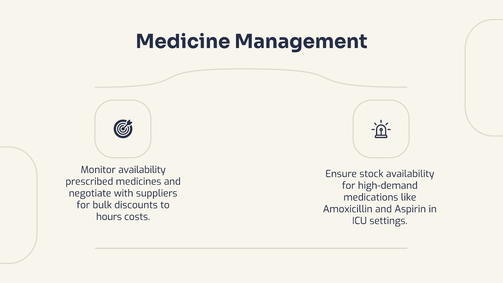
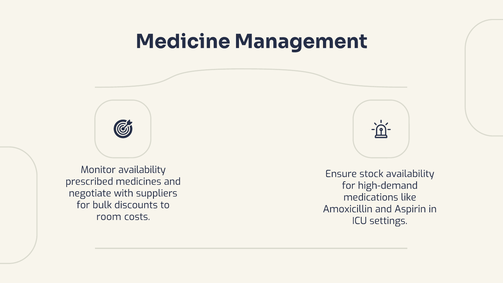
hours: hours -> room
